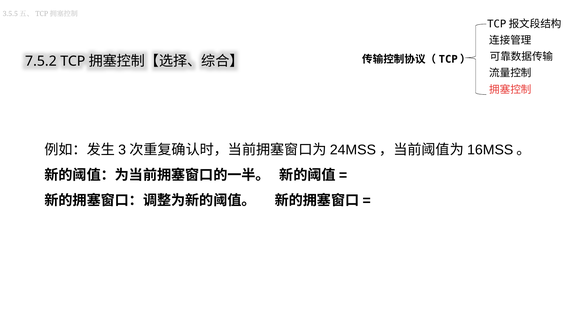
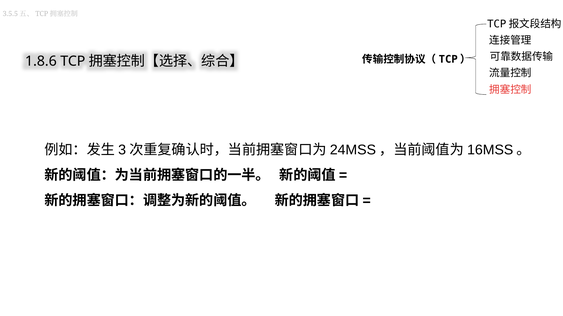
7.5.2: 7.5.2 -> 1.8.6
